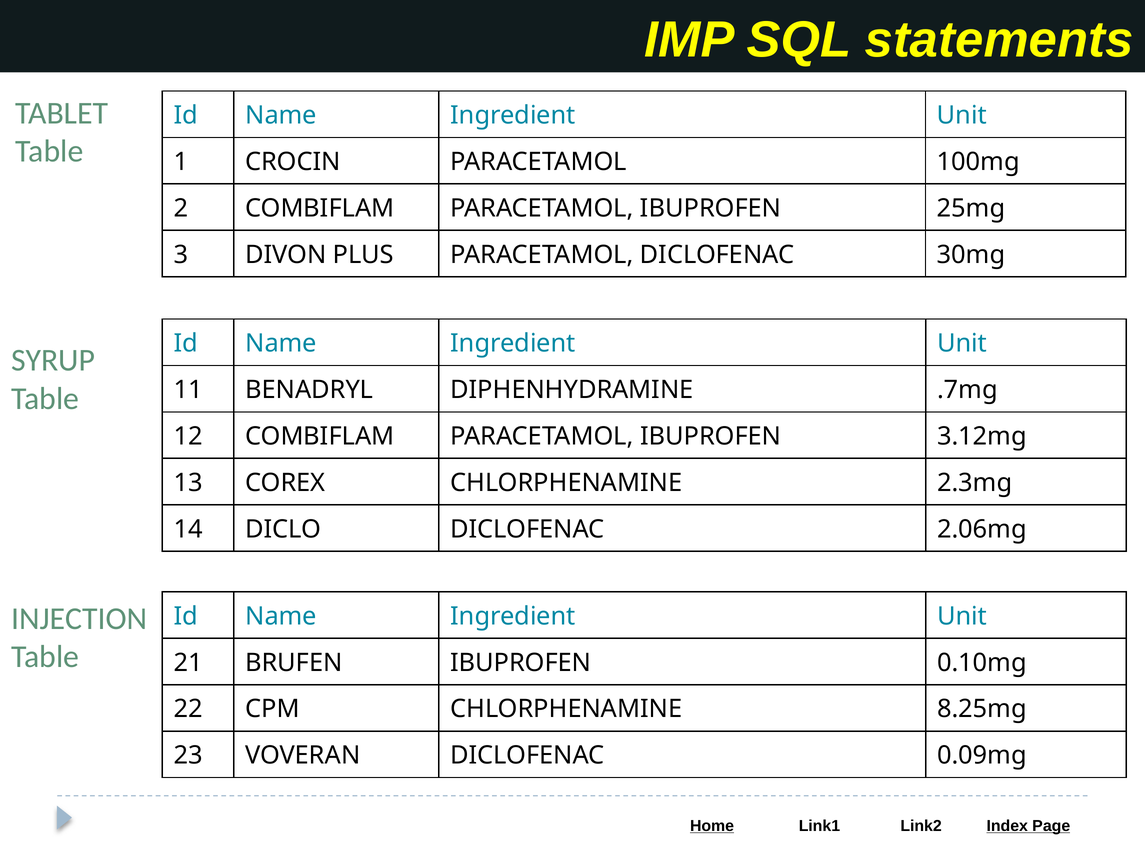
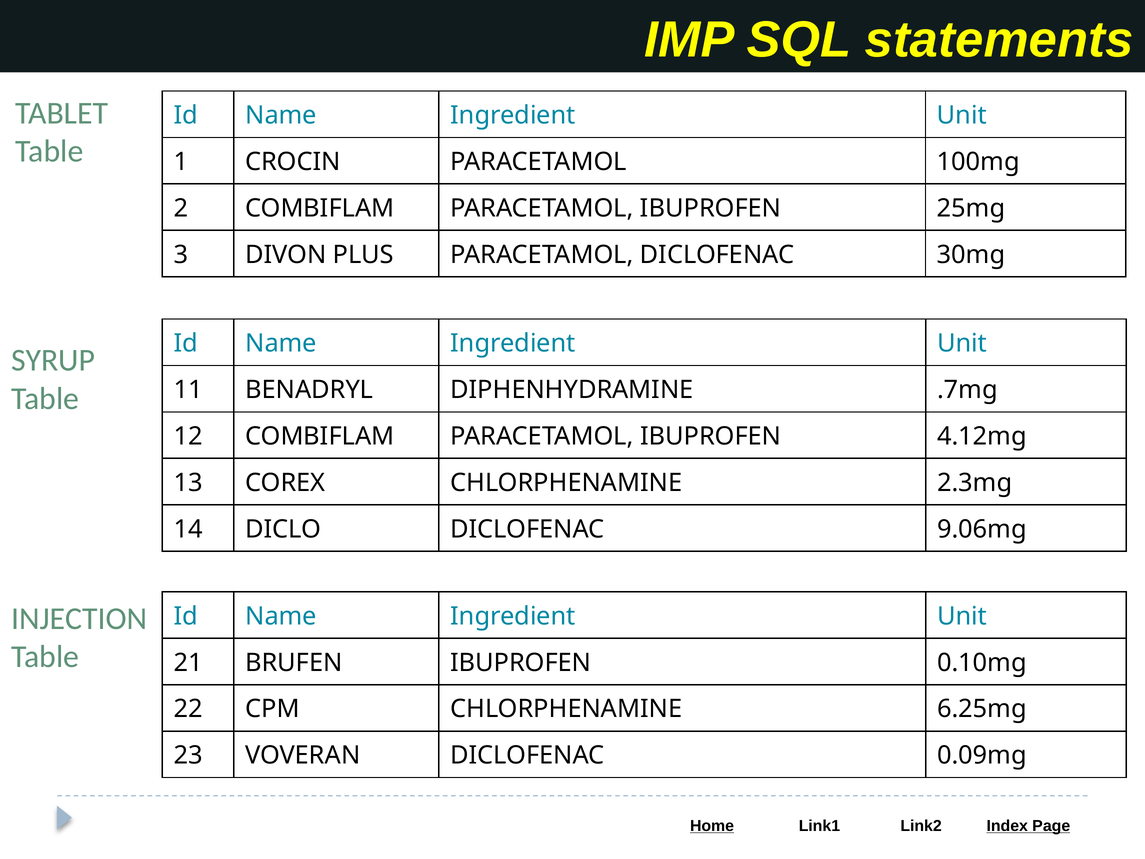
3.12mg: 3.12mg -> 4.12mg
2.06mg: 2.06mg -> 9.06mg
8.25mg: 8.25mg -> 6.25mg
